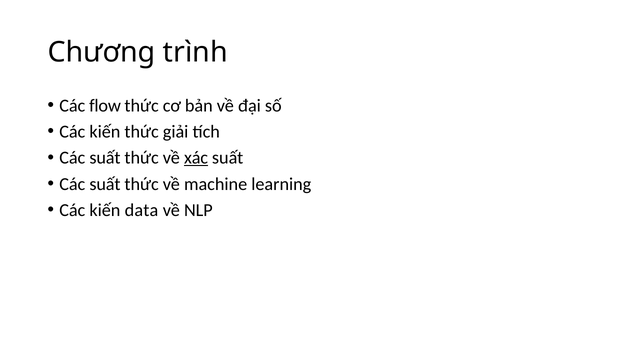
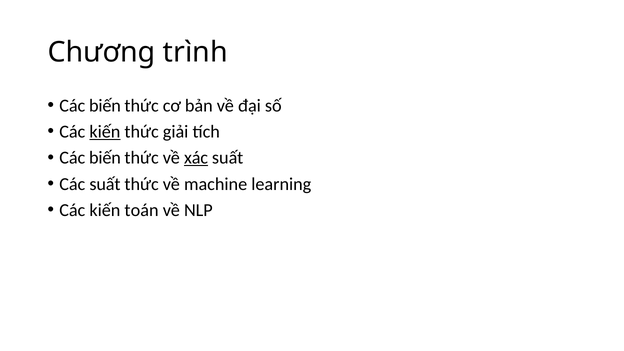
flow at (105, 106): flow -> biến
kiến at (105, 132) underline: none -> present
suất at (105, 158): suất -> biến
data: data -> toán
